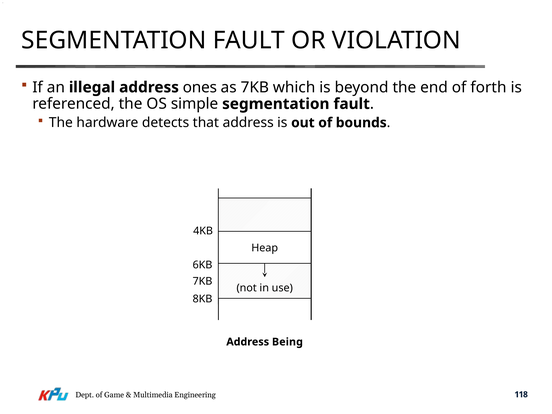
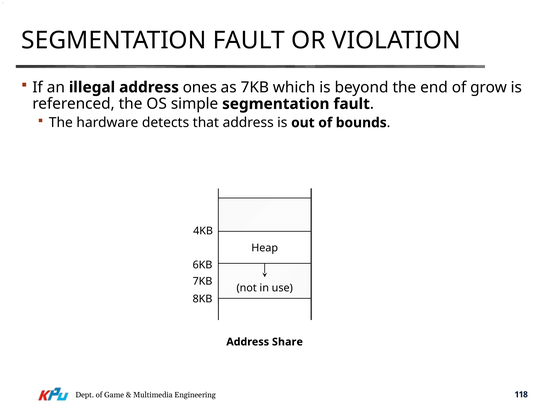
forth: forth -> grow
Being: Being -> Share
